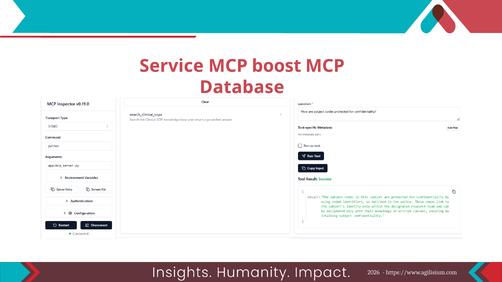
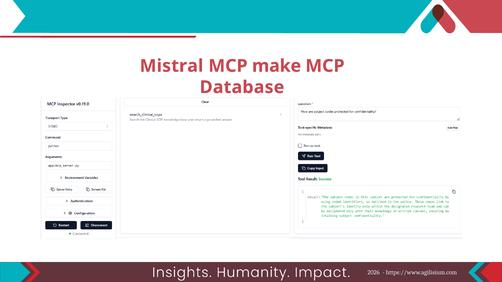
Service: Service -> Mistral
boost: boost -> make
